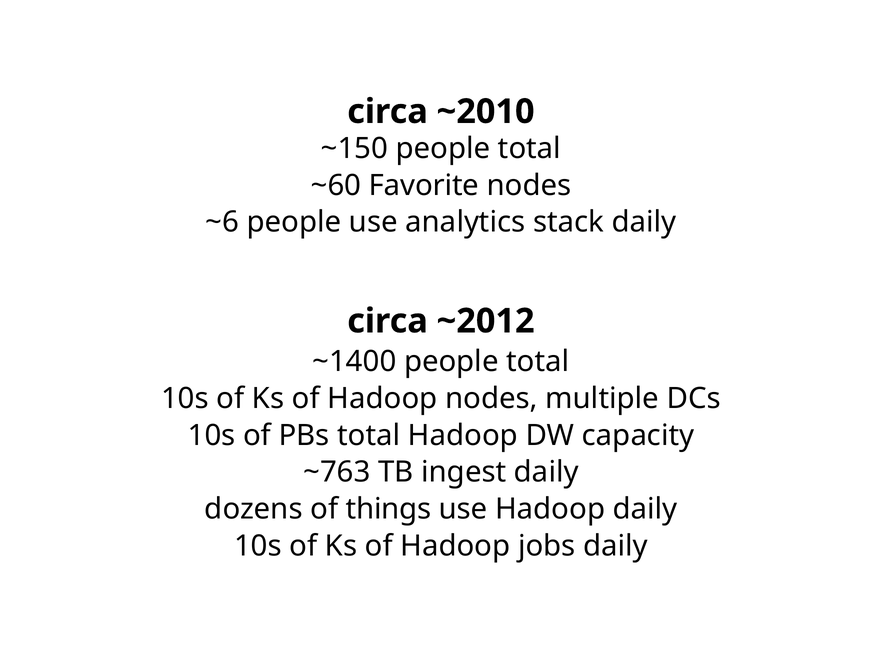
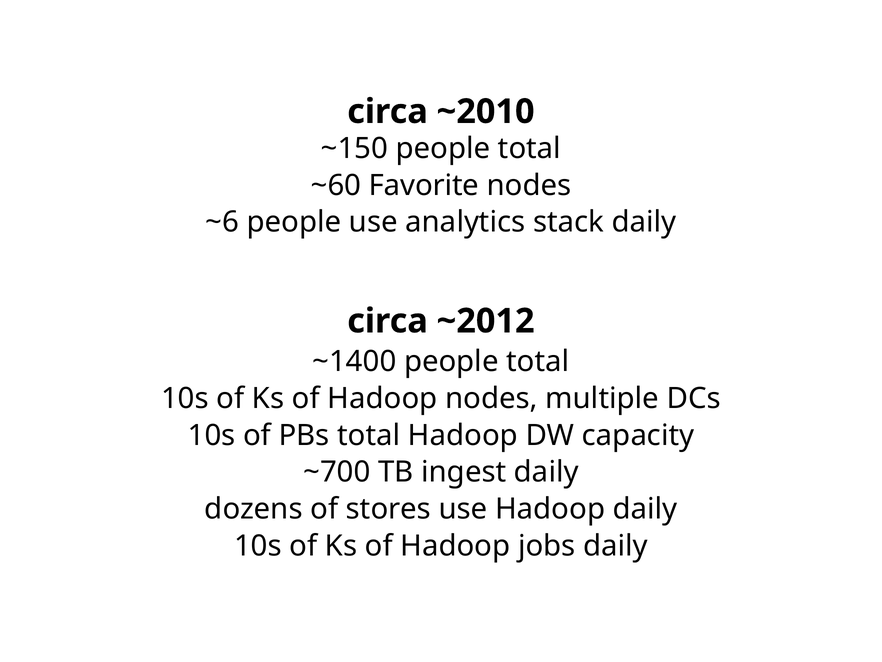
~763: ~763 -> ~700
things: things -> stores
